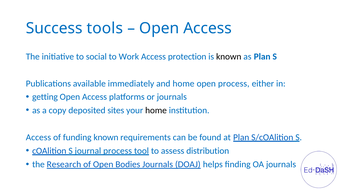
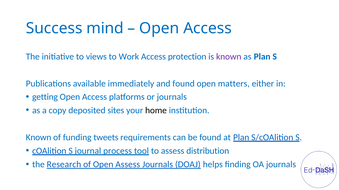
tools: tools -> mind
social: social -> views
known at (229, 57) colour: black -> purple
and home: home -> found
open process: process -> matters
Access at (38, 138): Access -> Known
funding known: known -> tweets
Open Bodies: Bodies -> Assess
